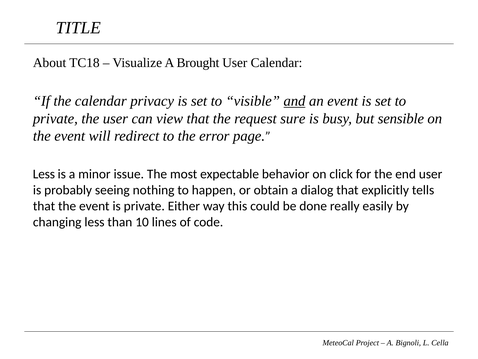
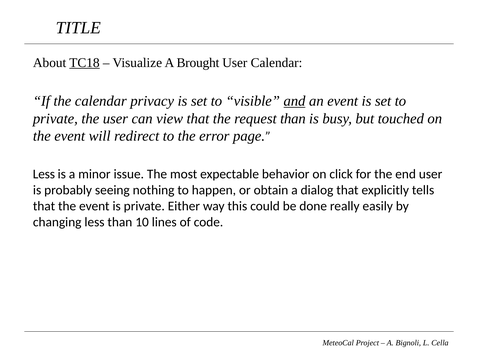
TC18 underline: none -> present
request sure: sure -> than
sensible: sensible -> touched
